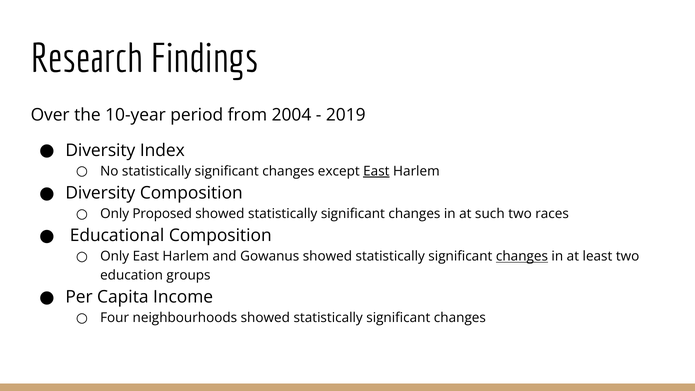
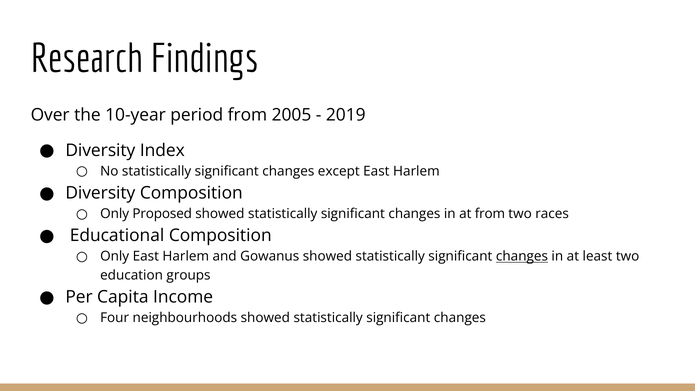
2004: 2004 -> 2005
East at (376, 171) underline: present -> none
at such: such -> from
